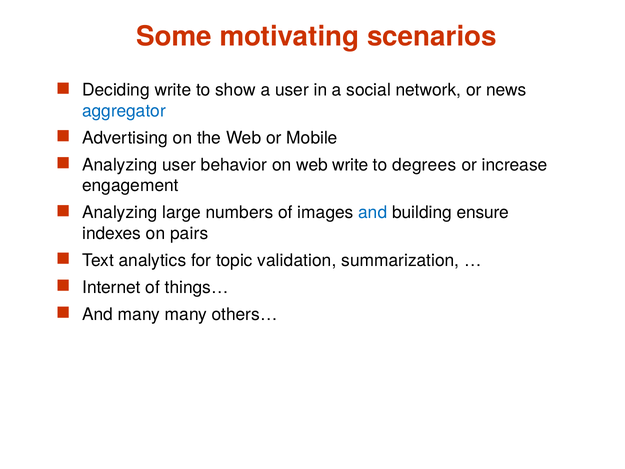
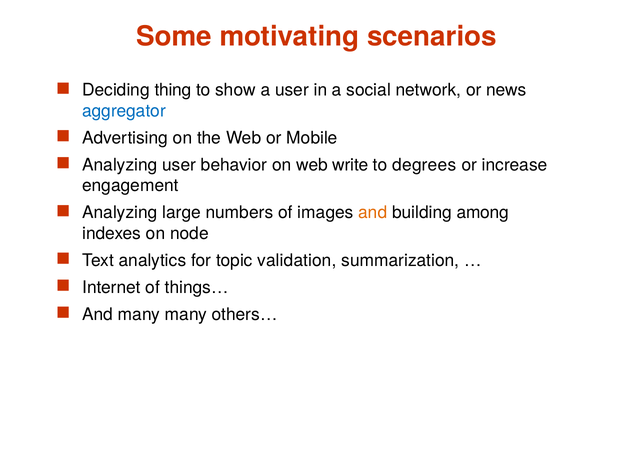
Deciding write: write -> thing
and at (373, 213) colour: blue -> orange
ensure: ensure -> among
pairs: pairs -> node
